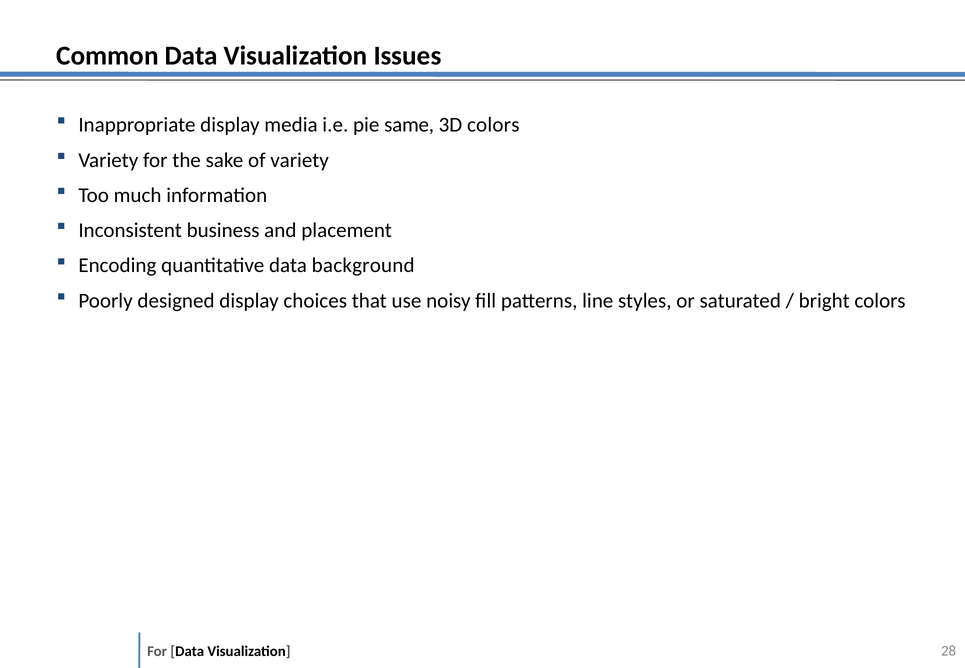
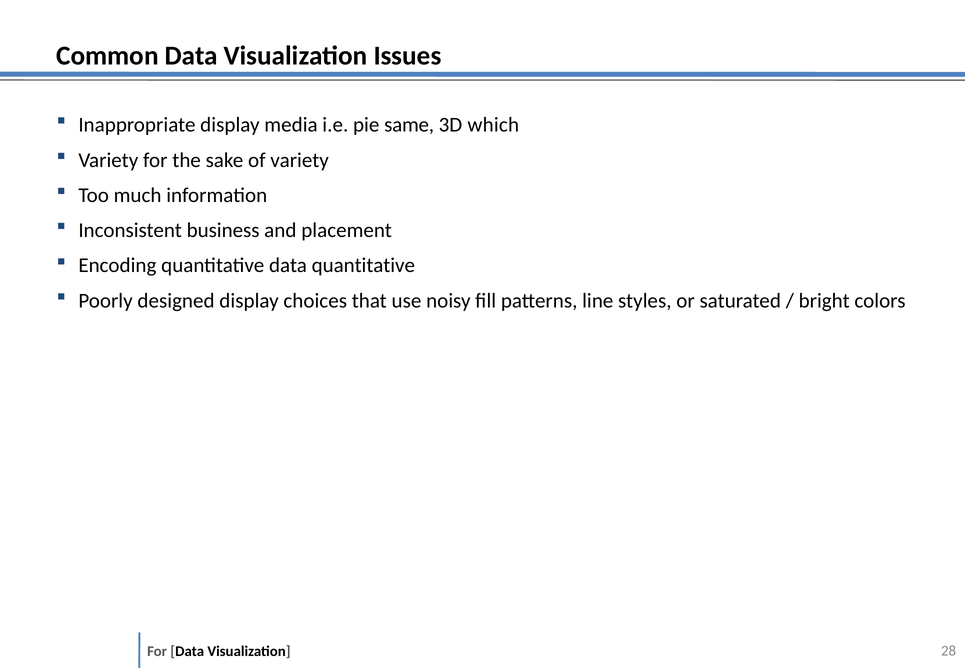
3D colors: colors -> which
data background: background -> quantitative
